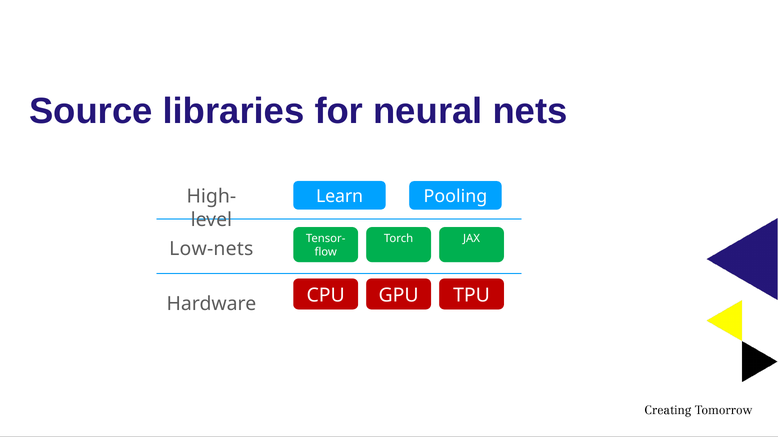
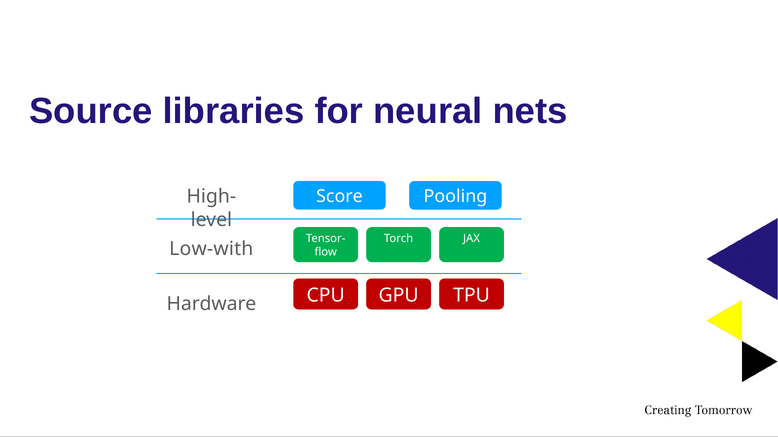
Learn: Learn -> Score
Low-nets: Low-nets -> Low-with
